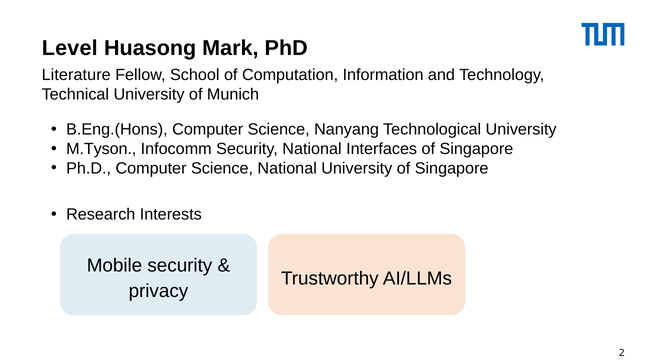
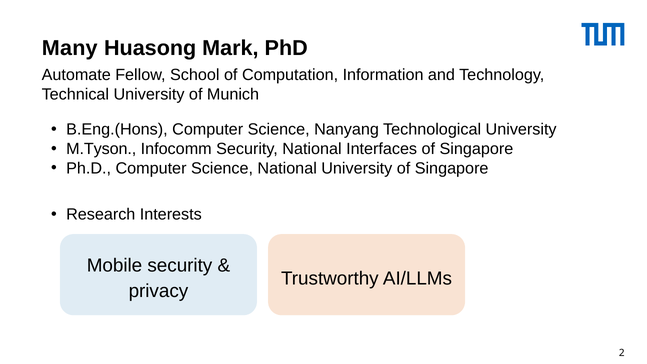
Level: Level -> Many
Literature: Literature -> Automate
